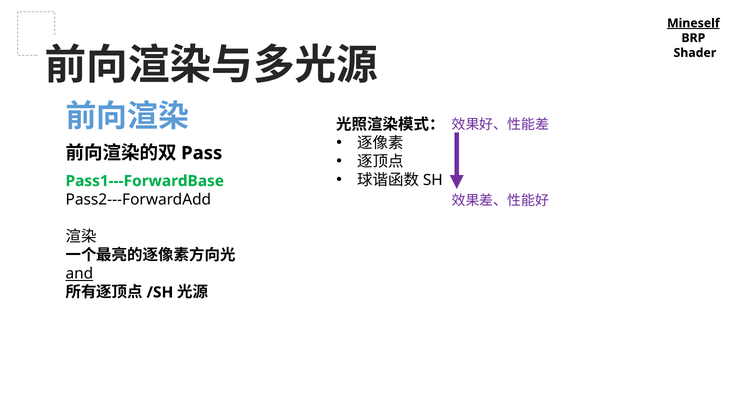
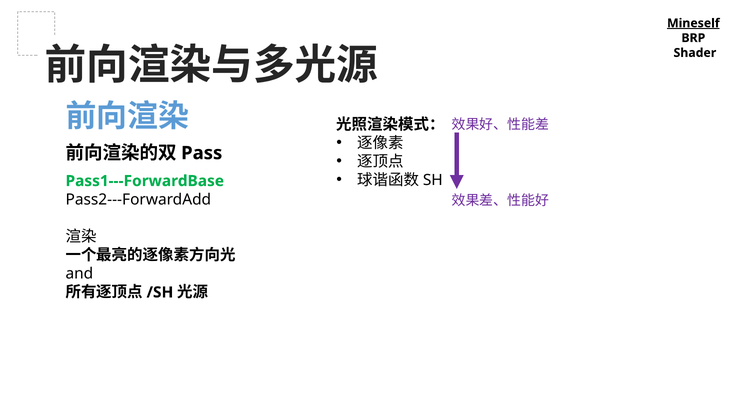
and underline: present -> none
